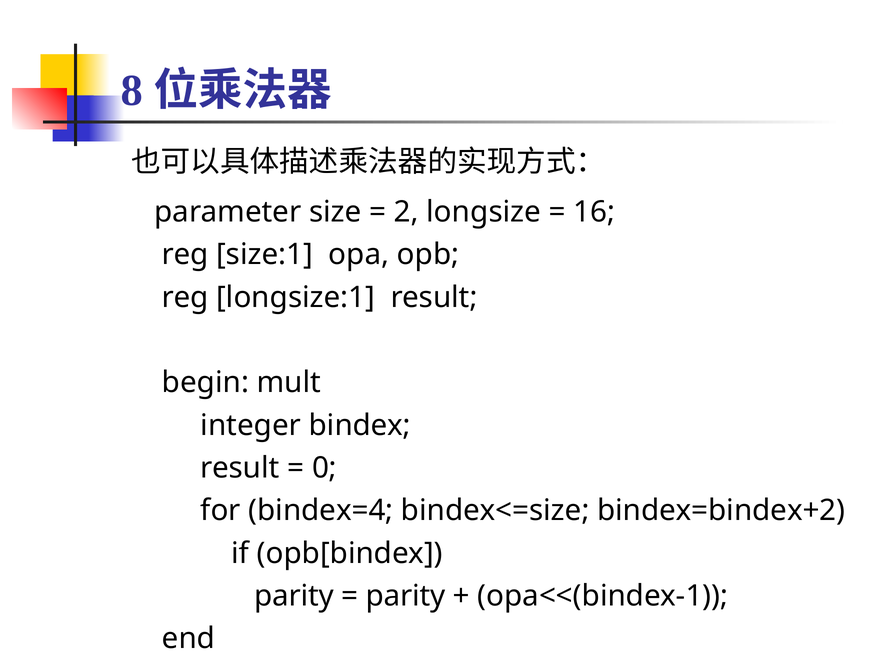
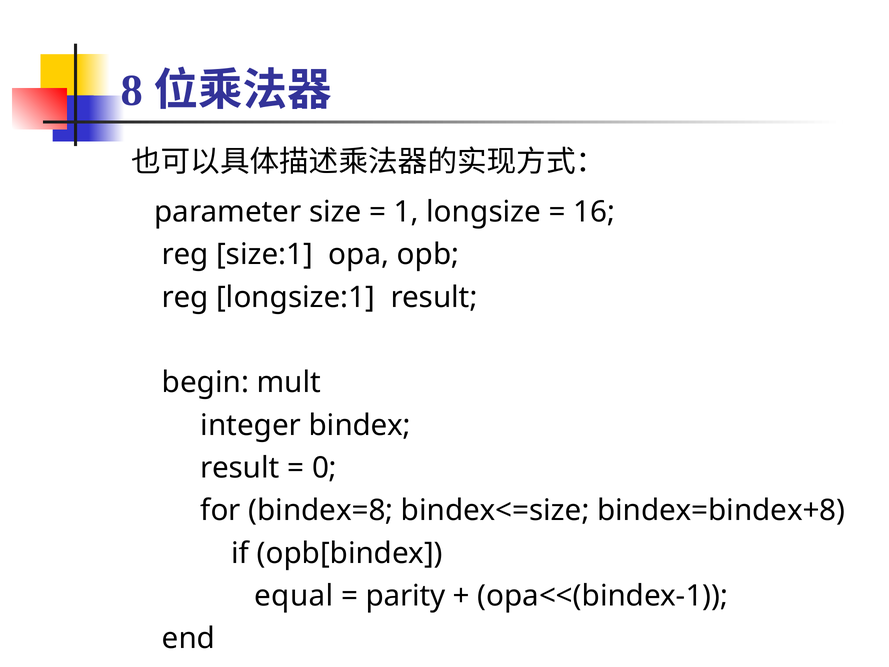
2: 2 -> 1
bindex=4: bindex=4 -> bindex=8
bindex=bindex+2: bindex=bindex+2 -> bindex=bindex+8
parity at (294, 596): parity -> equal
